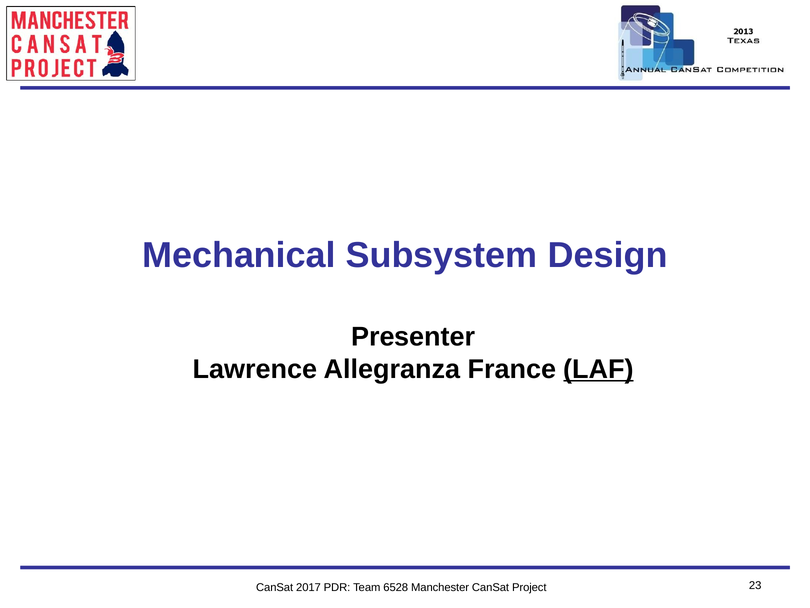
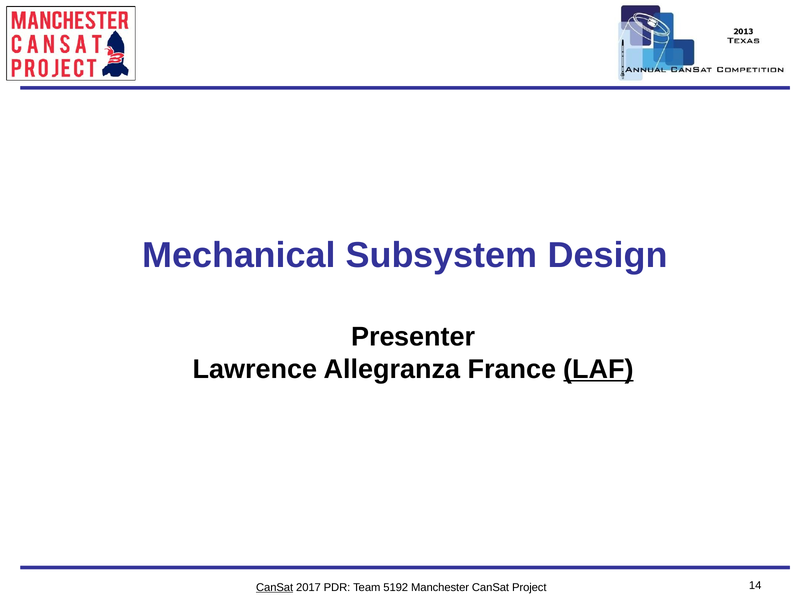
CanSat at (275, 587) underline: none -> present
6528: 6528 -> 5192
23: 23 -> 14
